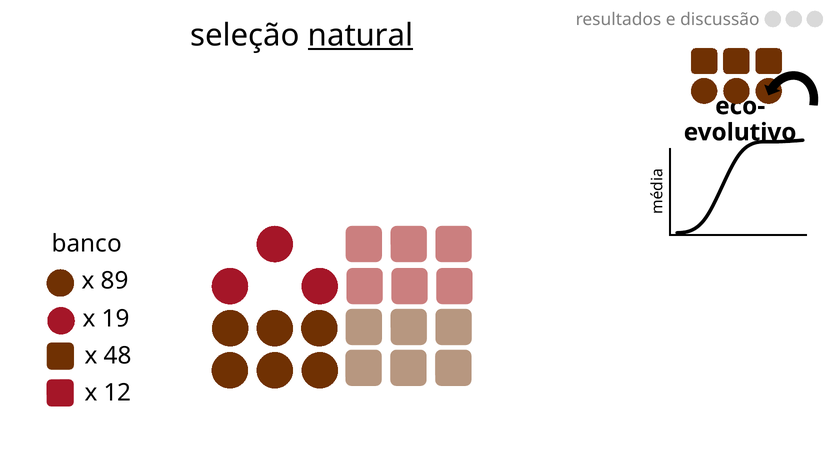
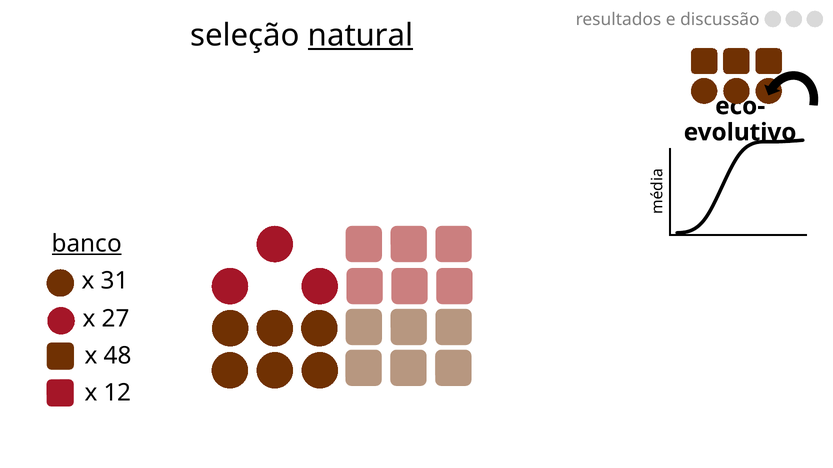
banco underline: none -> present
89: 89 -> 31
19: 19 -> 27
